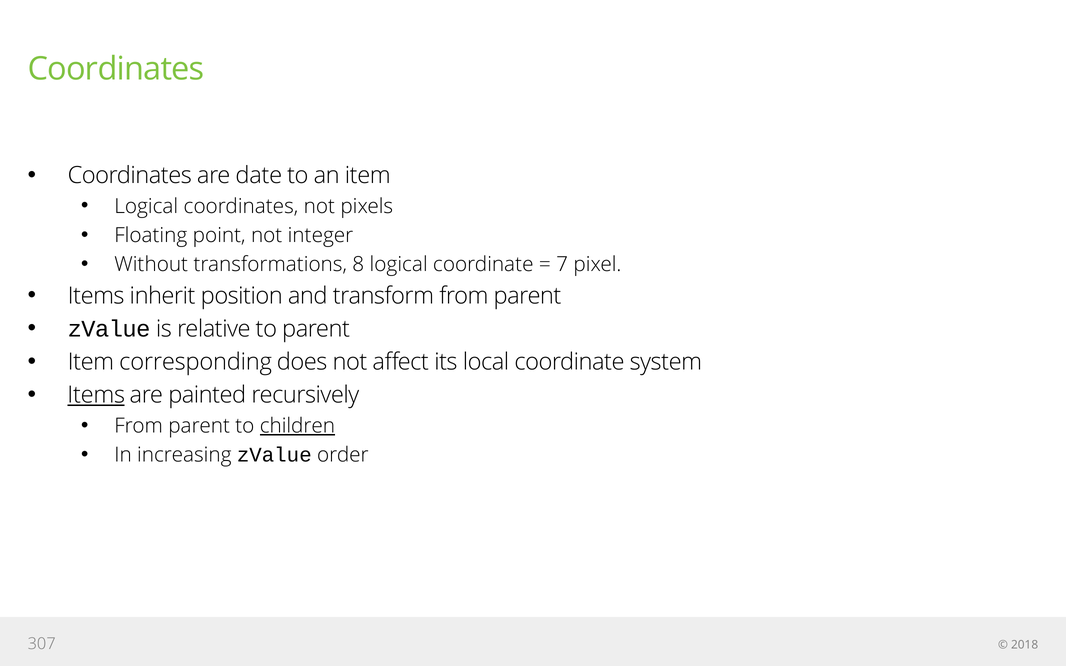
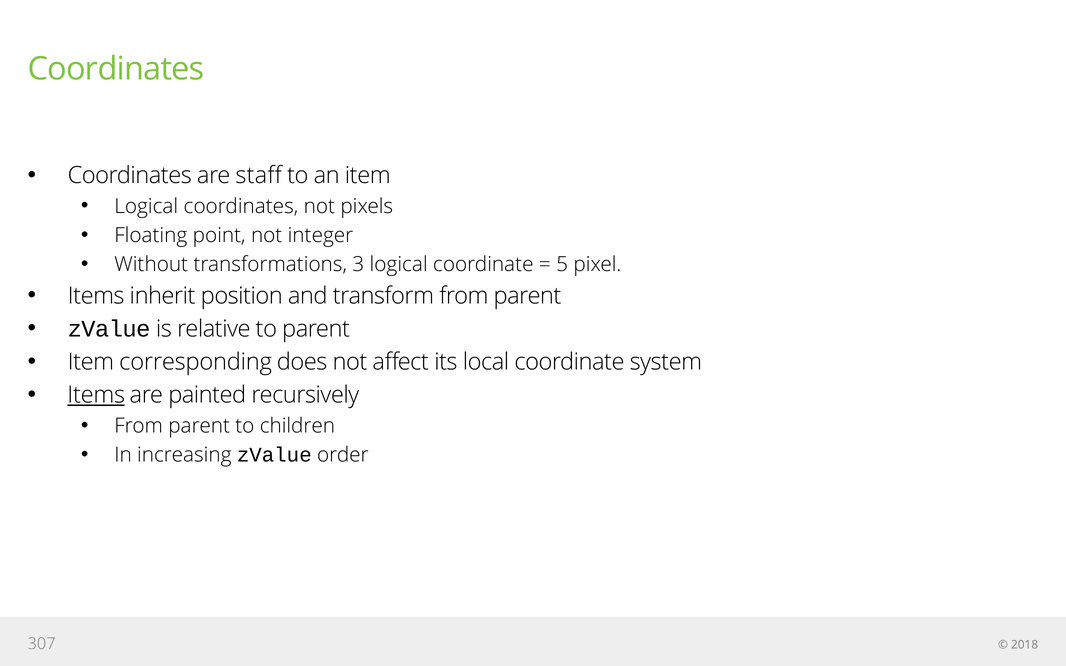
date: date -> staff
8: 8 -> 3
7: 7 -> 5
children underline: present -> none
